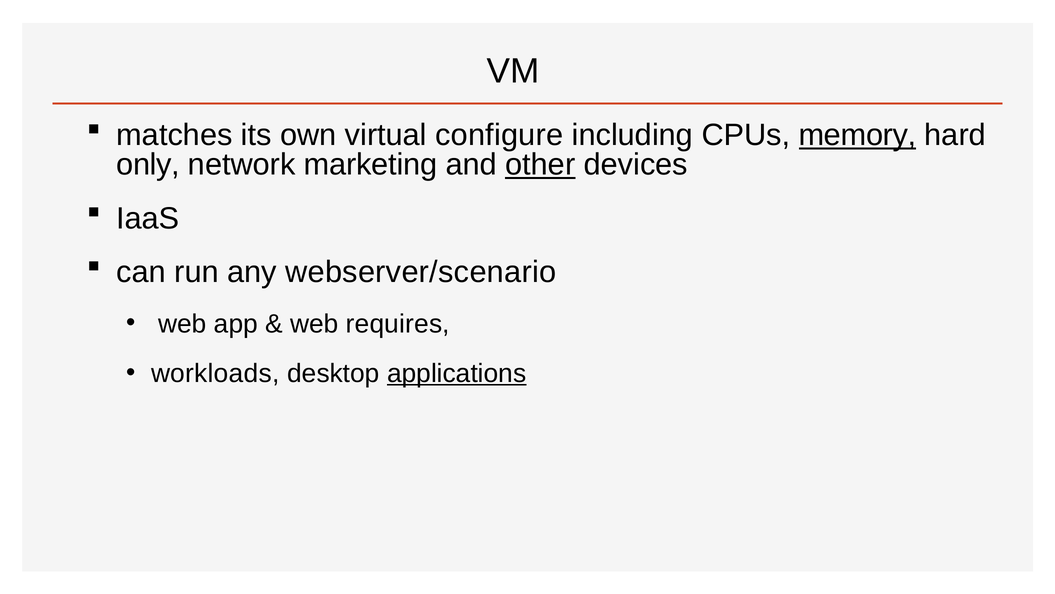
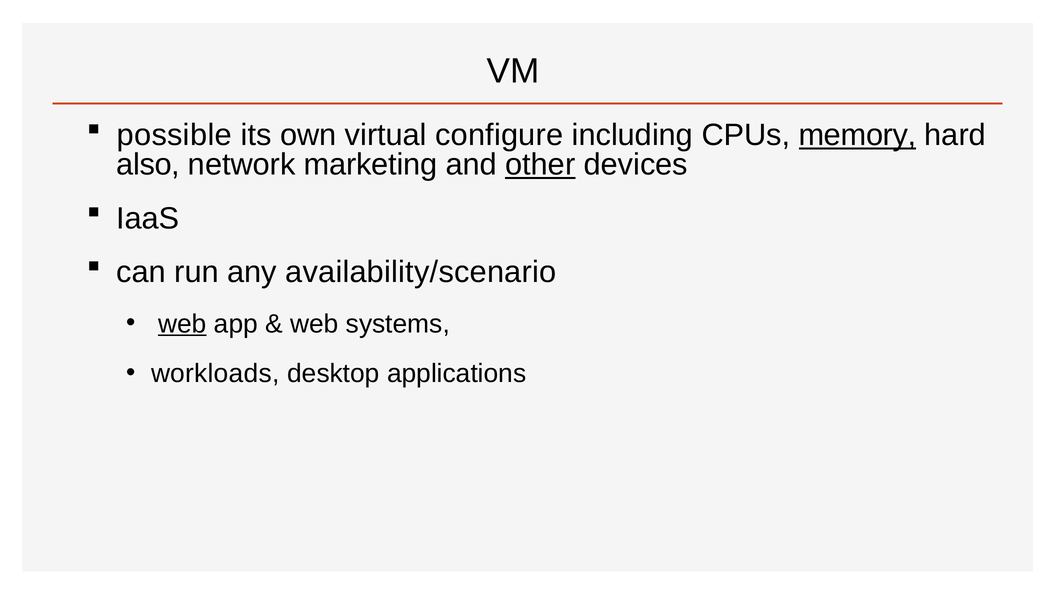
matches: matches -> possible
only: only -> also
webserver/scenario: webserver/scenario -> availability/scenario
web at (182, 324) underline: none -> present
requires: requires -> systems
applications underline: present -> none
